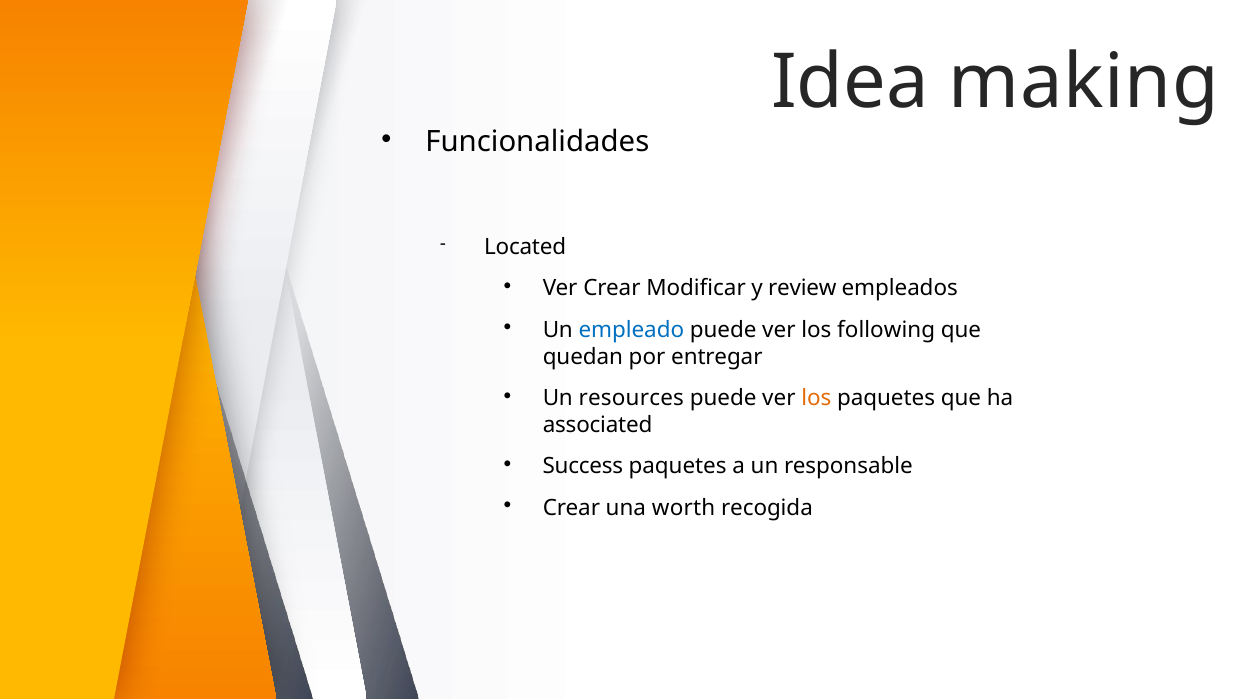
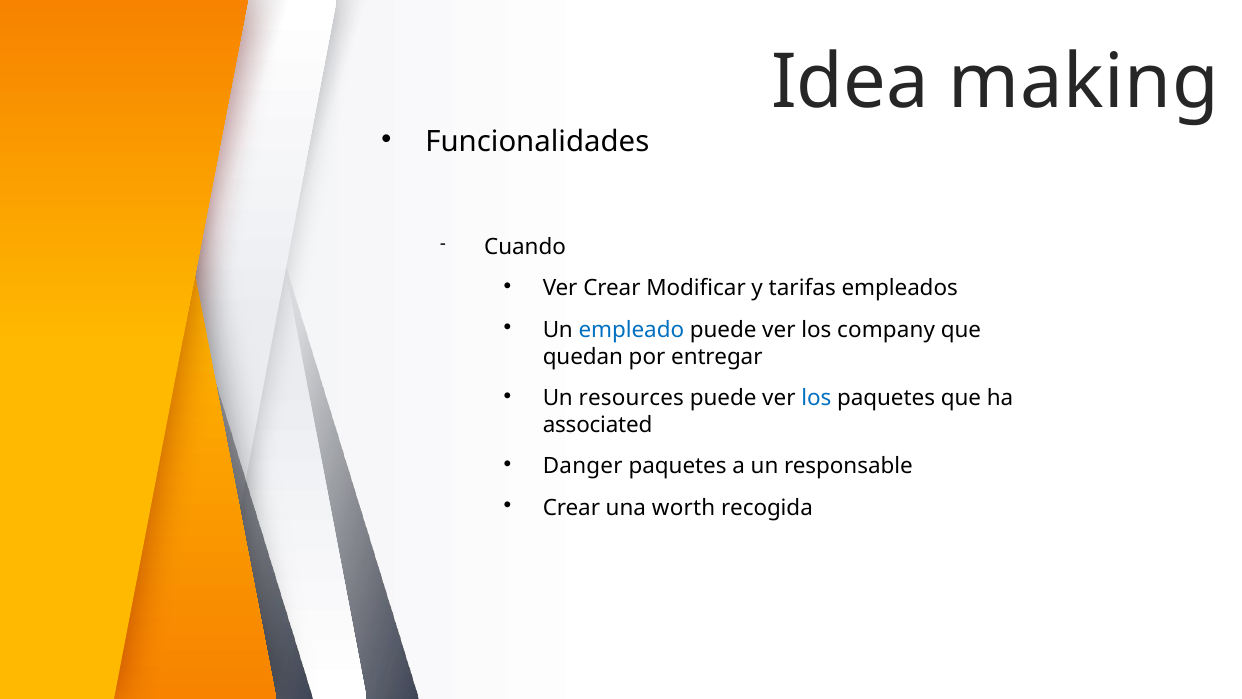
Located: Located -> Cuando
review: review -> tarifas
following: following -> company
los at (816, 398) colour: orange -> blue
Success: Success -> Danger
